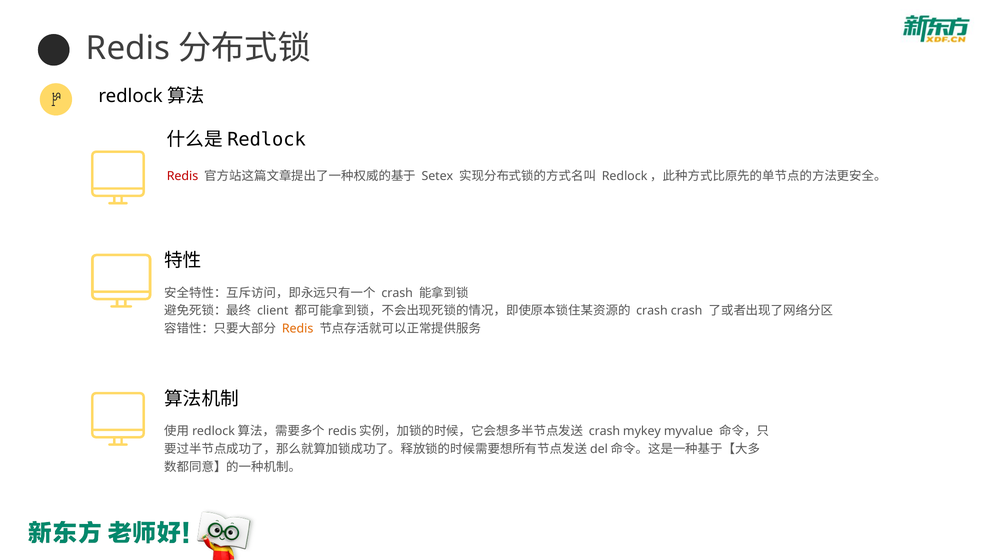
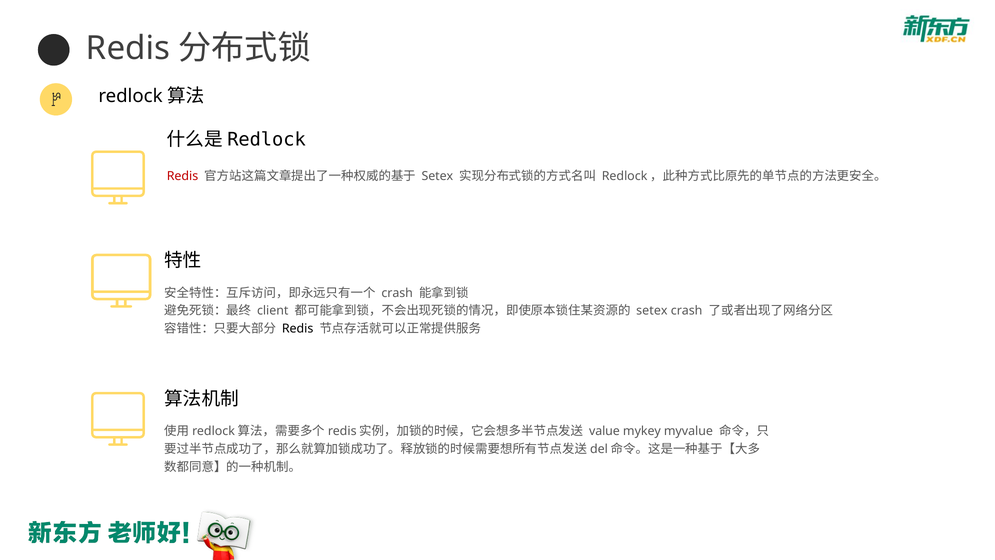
crash at (652, 311): crash -> setex
Redis at (298, 329) colour: orange -> black
crash at (604, 431): crash -> value
